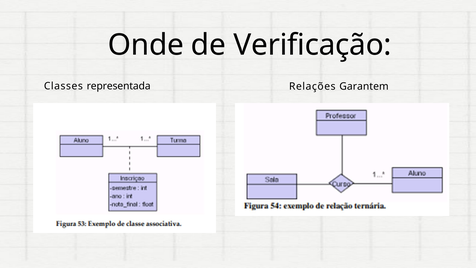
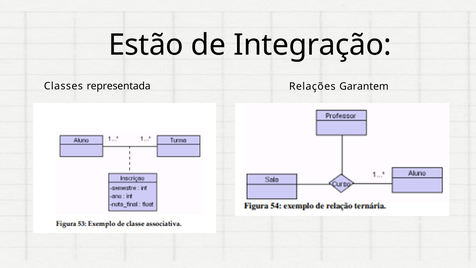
Onde: Onde -> Estão
Verificação: Verificação -> Integração
